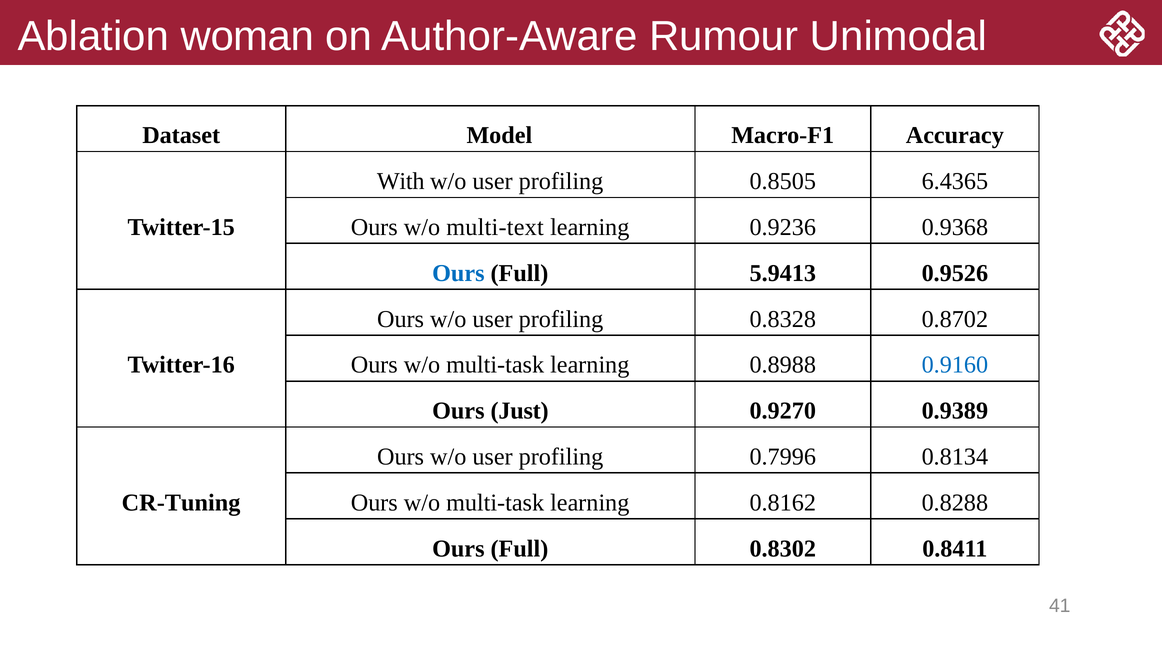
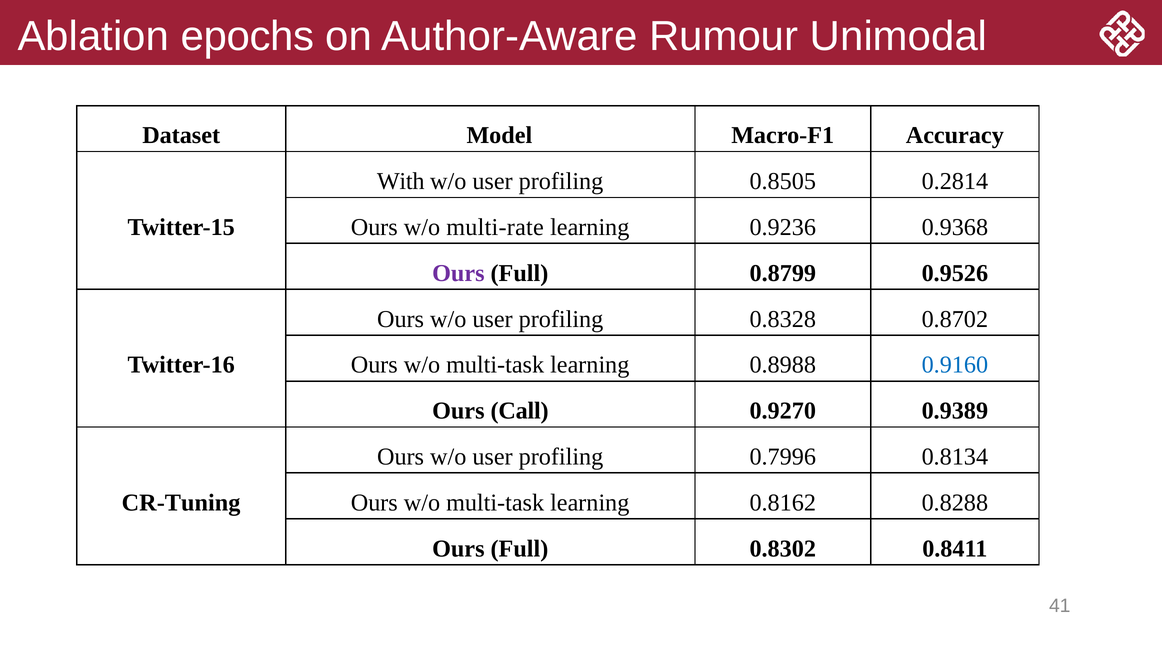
woman: woman -> epochs
6.4365: 6.4365 -> 0.2814
multi-text: multi-text -> multi-rate
Ours at (458, 273) colour: blue -> purple
5.9413: 5.9413 -> 0.8799
Just: Just -> Call
